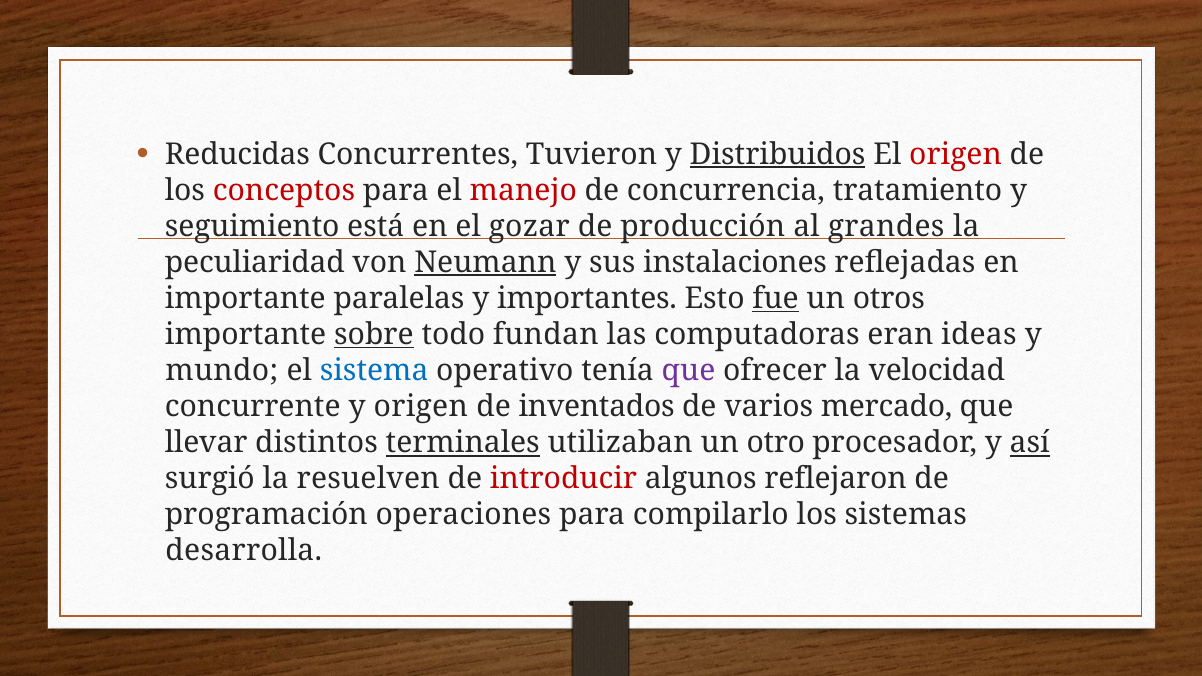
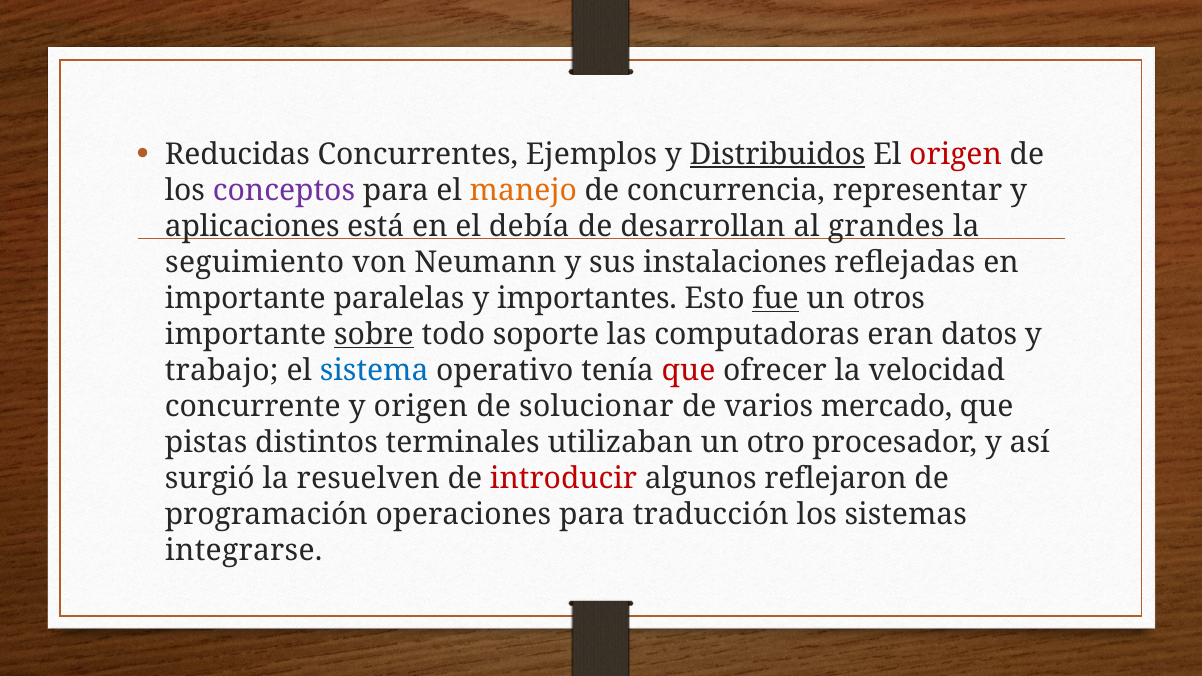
Tuvieron: Tuvieron -> Ejemplos
conceptos colour: red -> purple
manejo colour: red -> orange
tratamiento: tratamiento -> representar
seguimiento: seguimiento -> aplicaciones
gozar: gozar -> debía
producción: producción -> desarrollan
peculiaridad: peculiaridad -> seguimiento
Neumann underline: present -> none
fundan: fundan -> soporte
ideas: ideas -> datos
mundo: mundo -> trabajo
que at (689, 371) colour: purple -> red
inventados: inventados -> solucionar
llevar: llevar -> pistas
terminales underline: present -> none
así underline: present -> none
compilarlo: compilarlo -> traducción
desarrolla: desarrolla -> integrarse
